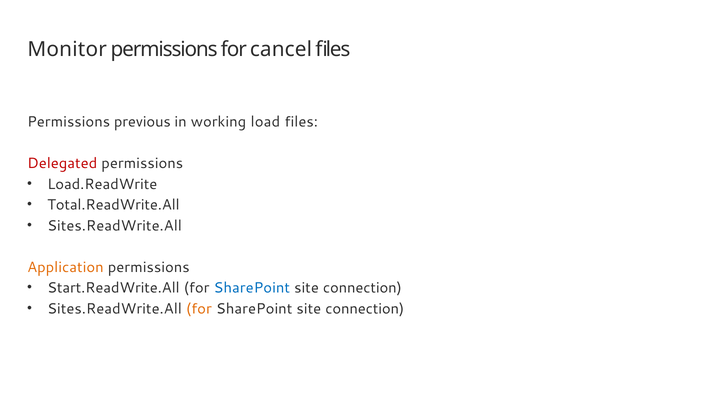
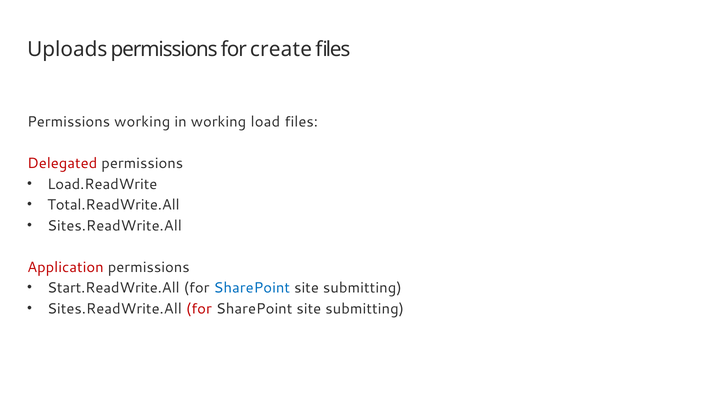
Monitor: Monitor -> Uploads
cancel: cancel -> create
Permissions previous: previous -> working
Application colour: orange -> red
connection at (362, 288): connection -> submitting
for at (199, 309) colour: orange -> red
connection at (365, 309): connection -> submitting
